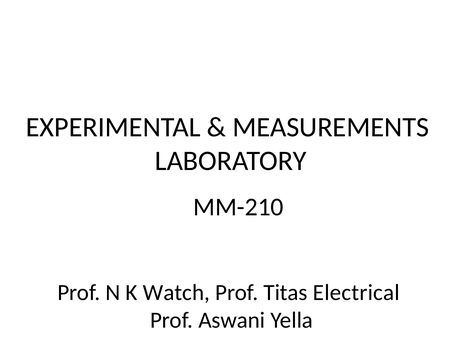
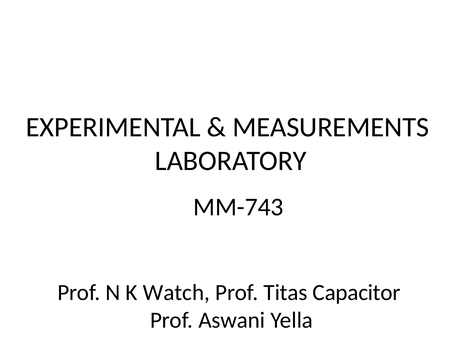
MM-210: MM-210 -> MM-743
Electrical: Electrical -> Capacitor
